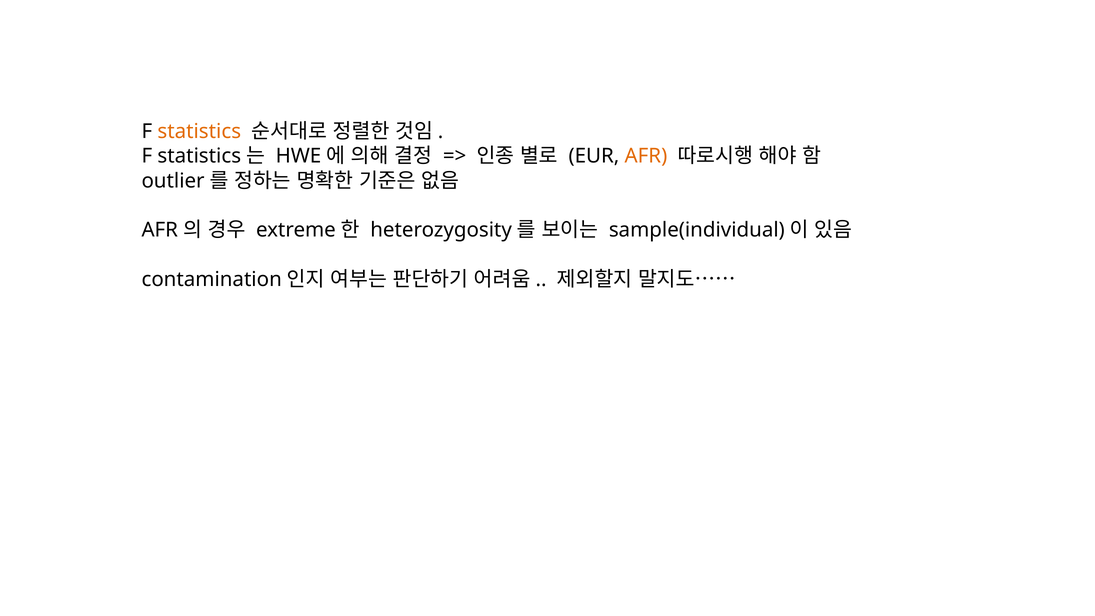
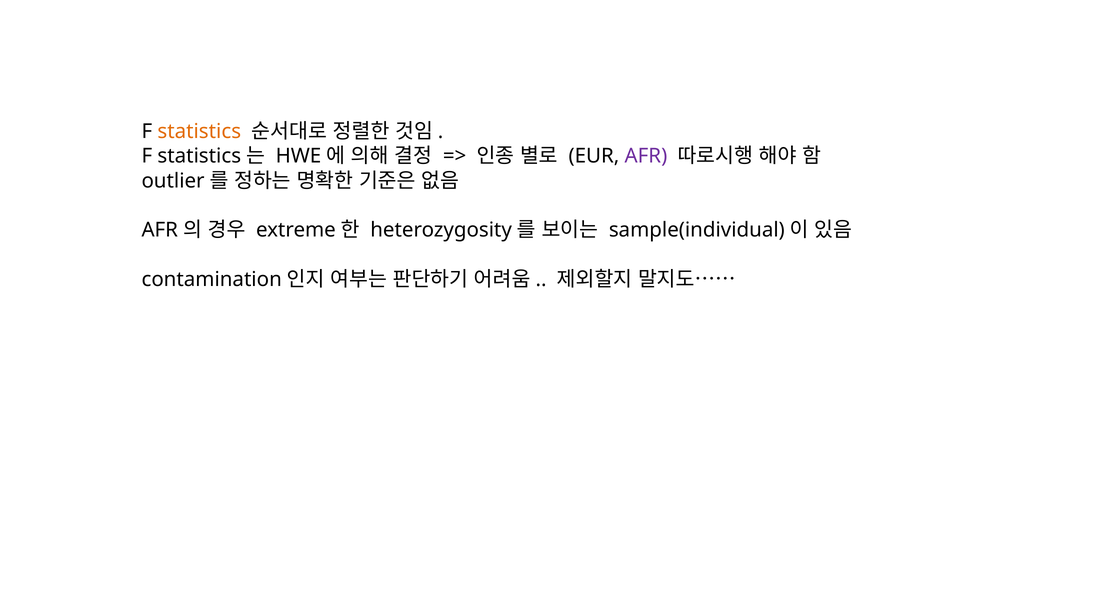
AFR colour: orange -> purple
